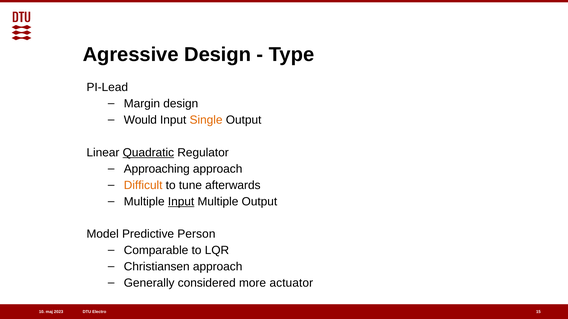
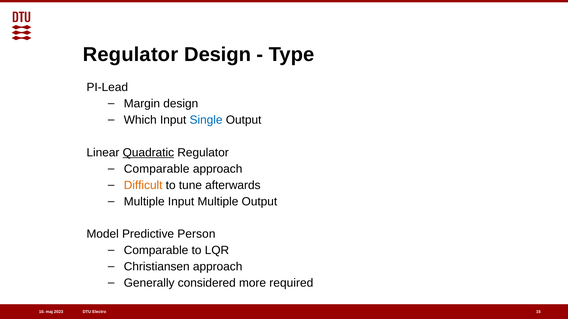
Agressive at (131, 55): Agressive -> Regulator
Would: Would -> Which
Single colour: orange -> blue
Approaching at (157, 169): Approaching -> Comparable
Input at (181, 202) underline: present -> none
actuator: actuator -> required
